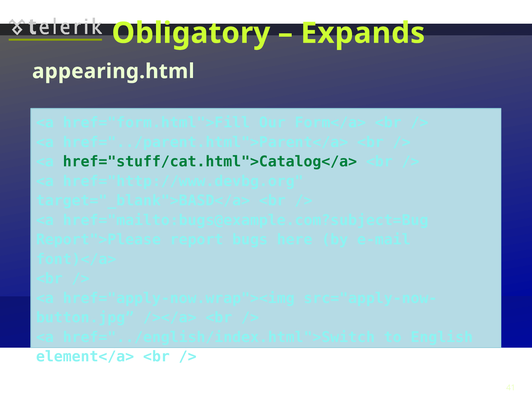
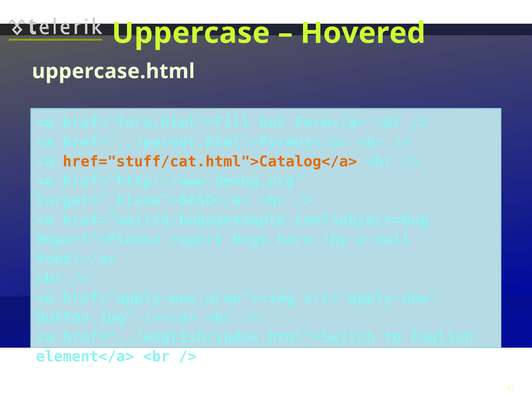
Obligatory: Obligatory -> Uppercase
Expands: Expands -> Hovered
appearing.html: appearing.html -> uppercase.html
href="stuff/cat.html">Catalog</a> colour: green -> orange
